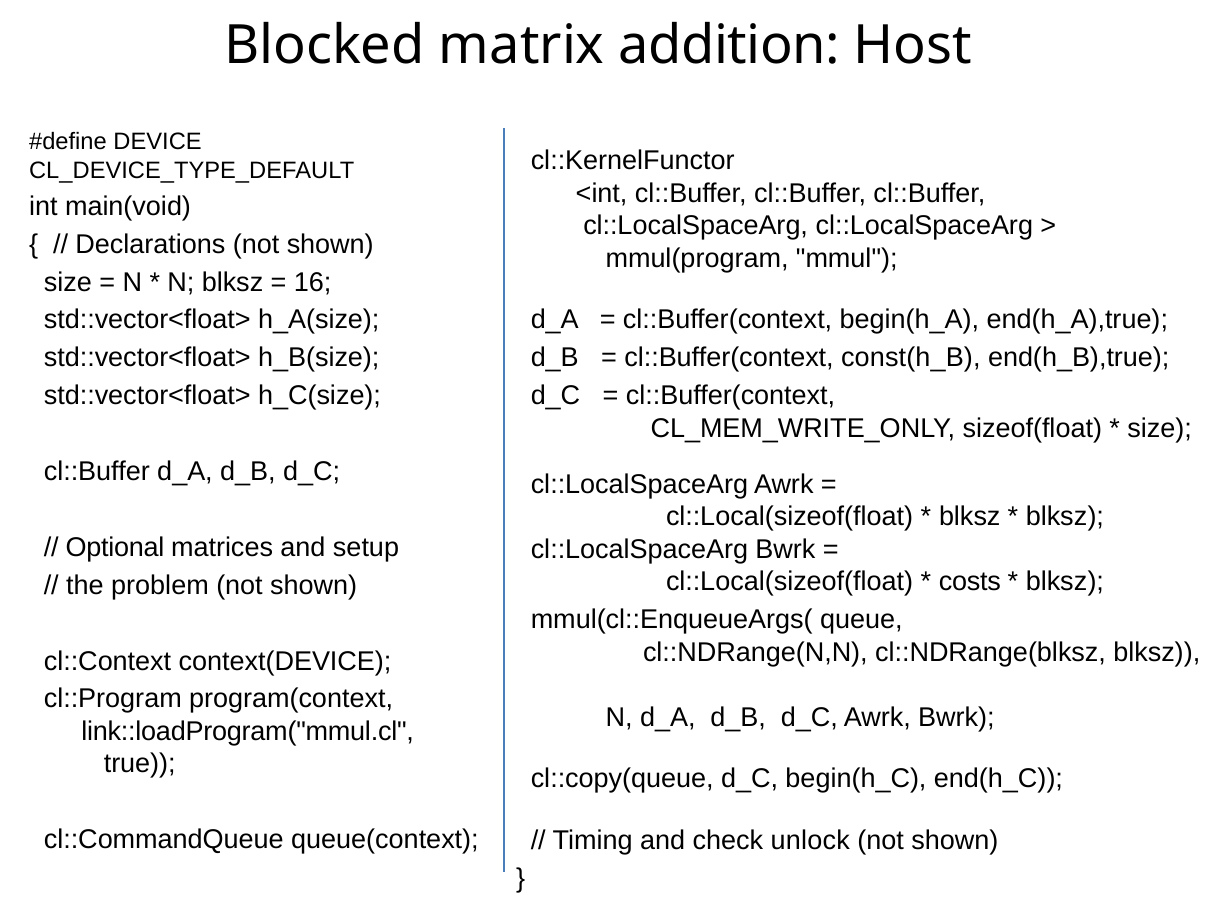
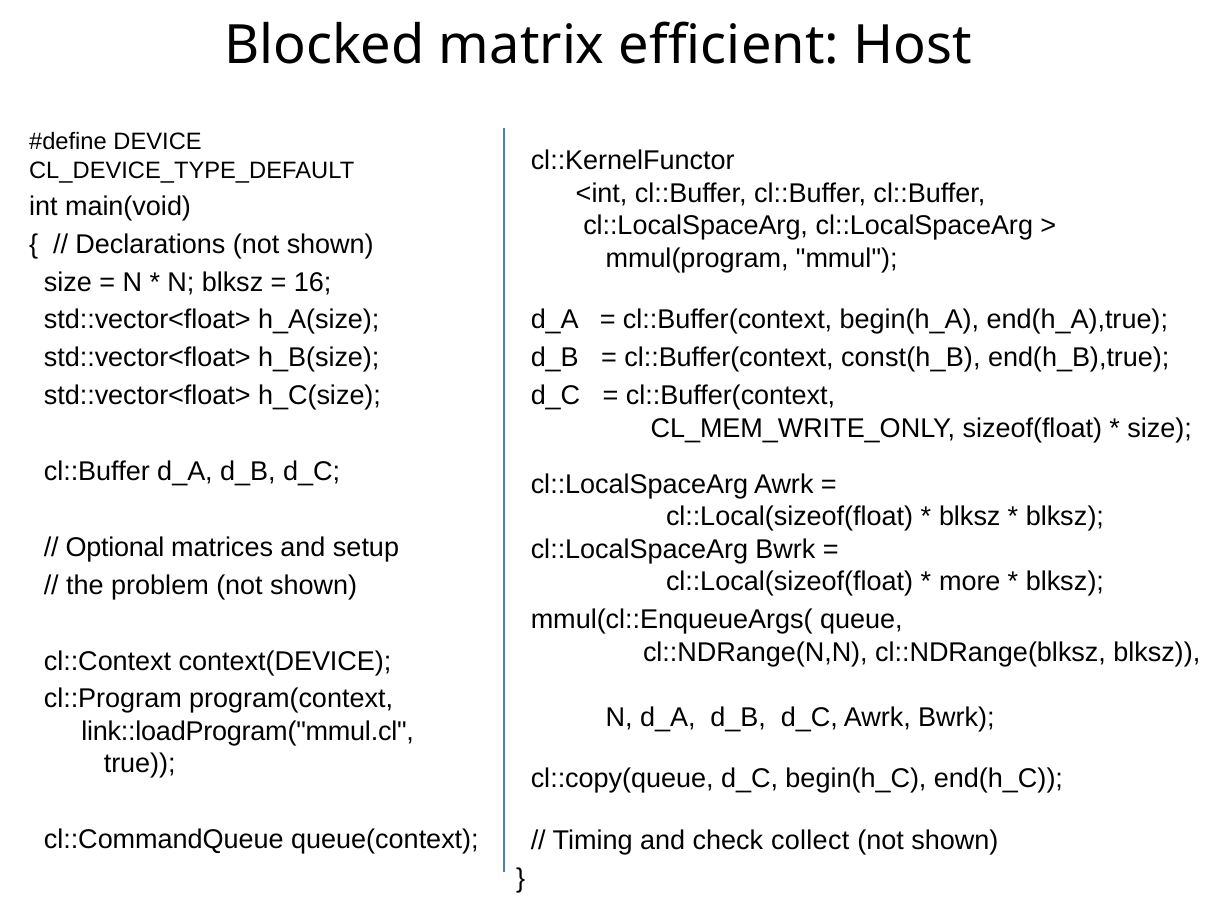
addition: addition -> efficient
costs: costs -> more
unlock: unlock -> collect
